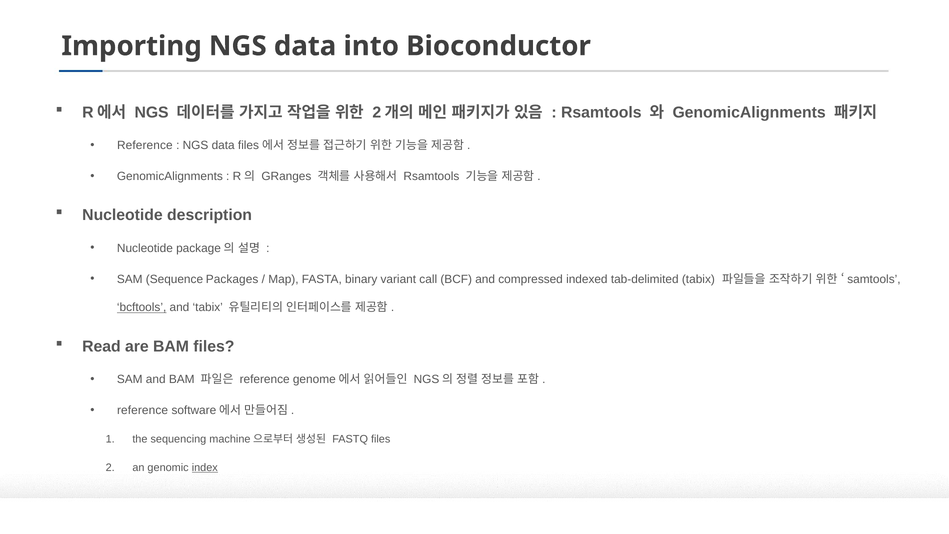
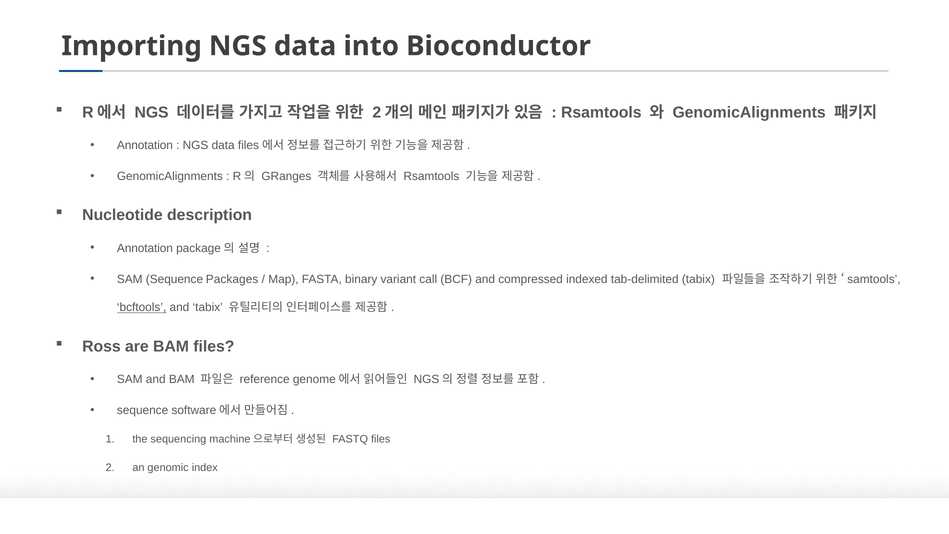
Reference at (145, 145): Reference -> Annotation
Nucleotide at (145, 248): Nucleotide -> Annotation
Read: Read -> Ross
reference at (143, 410): reference -> sequence
index underline: present -> none
